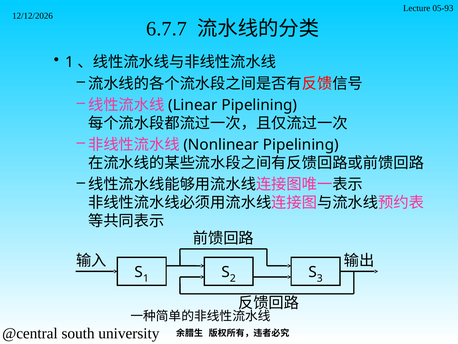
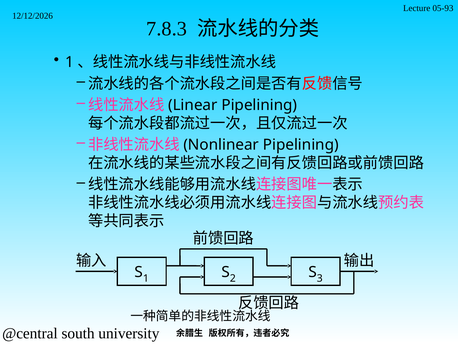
6.7.7: 6.7.7 -> 7.8.3
